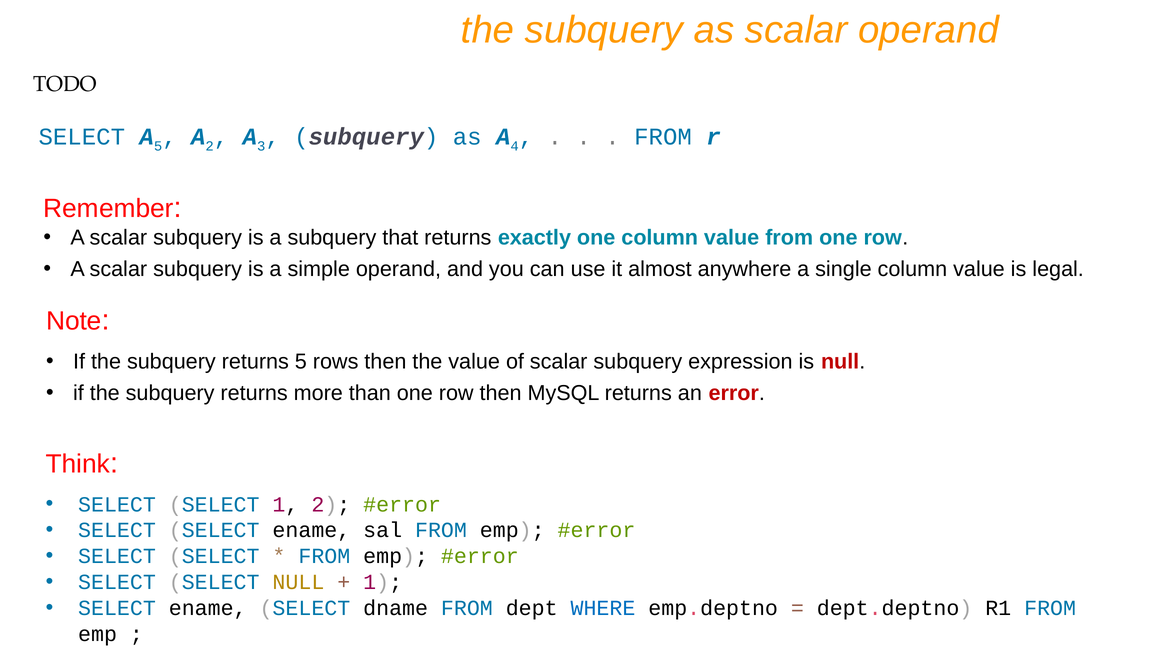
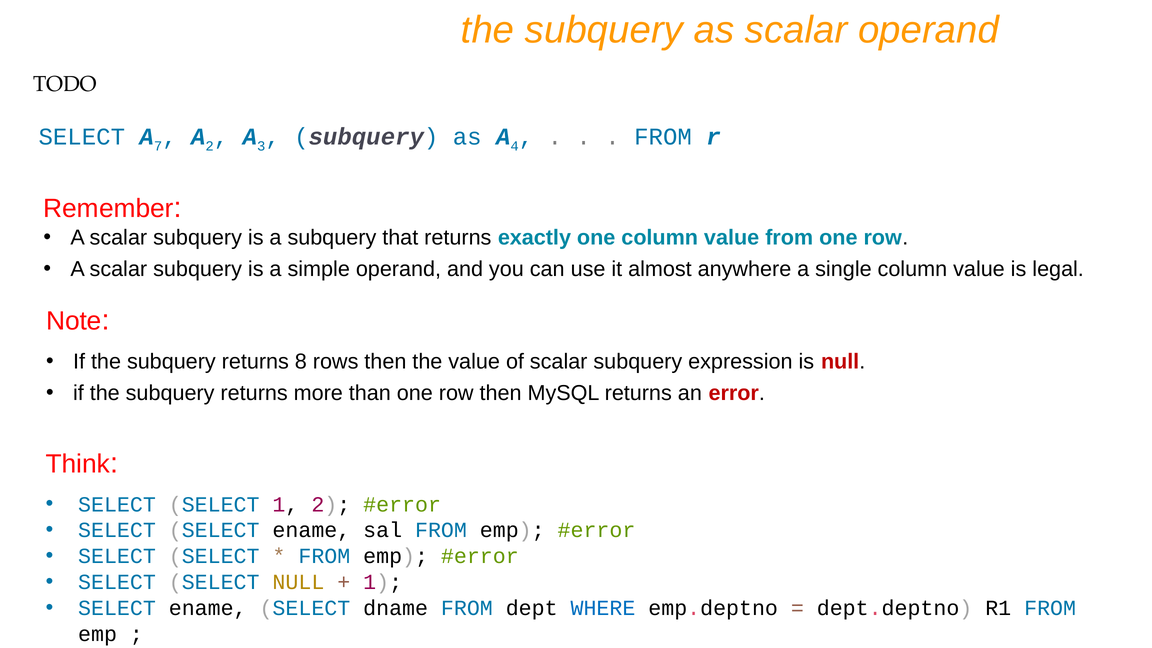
A 5: 5 -> 7
returns 5: 5 -> 8
